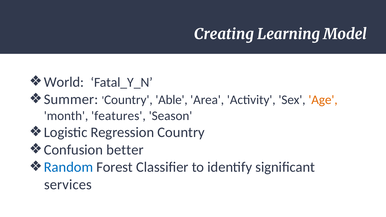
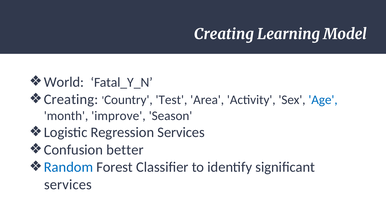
Summer at (71, 99): Summer -> Creating
Able: Able -> Test
Age colour: orange -> blue
features: features -> improve
Regression Country: Country -> Services
